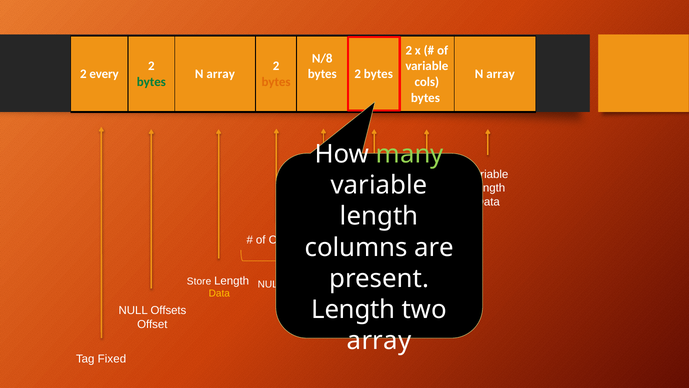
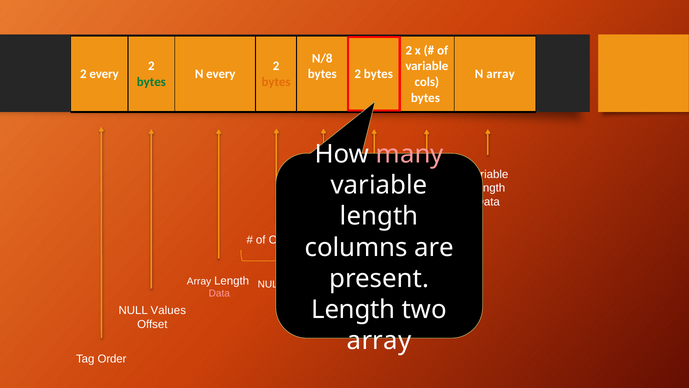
array at (221, 74): array -> every
many colour: light green -> pink
Store at (199, 281): Store -> Array
Data at (219, 293) colour: yellow -> pink
Offsets at (168, 310): Offsets -> Values
Fixed: Fixed -> Order
